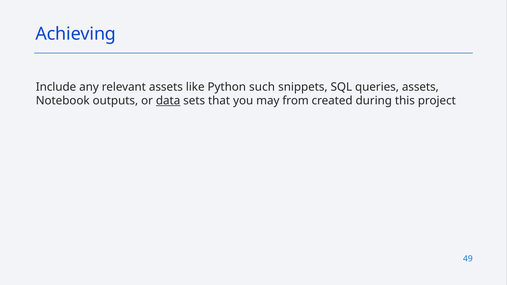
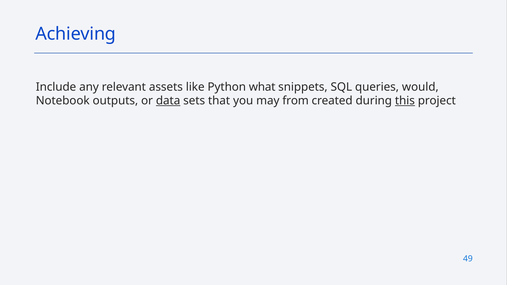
such: such -> what
queries assets: assets -> would
this underline: none -> present
